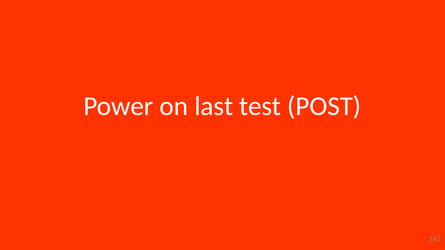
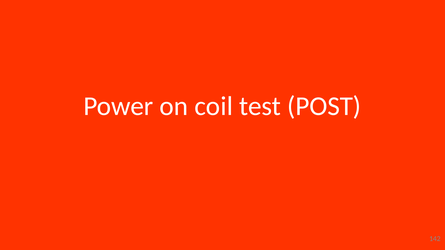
last: last -> coil
